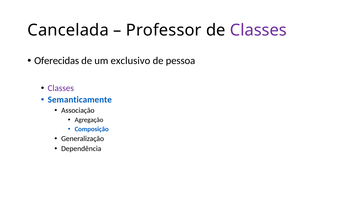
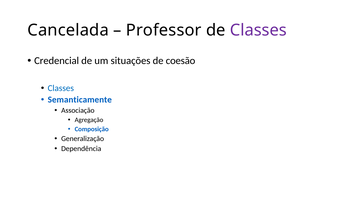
Oferecidas: Oferecidas -> Credencial
exclusivo: exclusivo -> situações
pessoa: pessoa -> coesão
Classes at (61, 88) colour: purple -> blue
